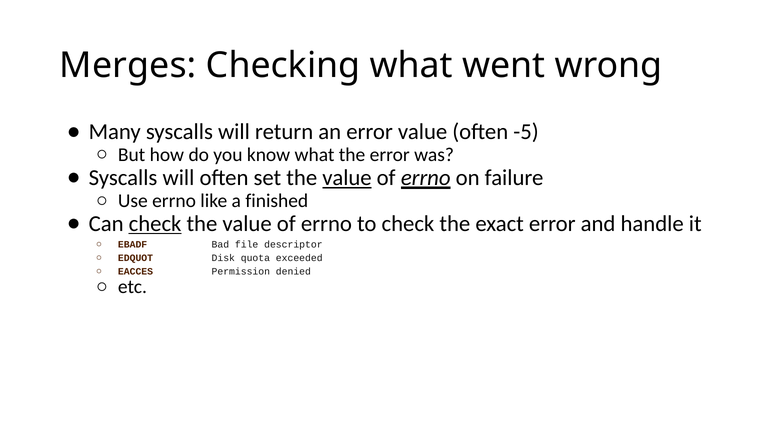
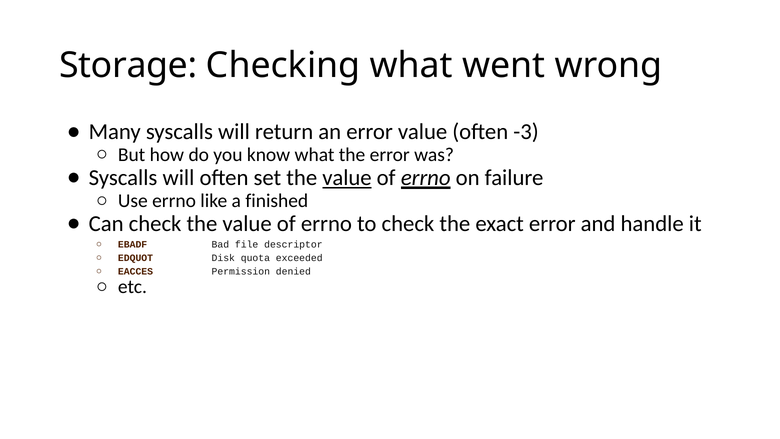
Merges: Merges -> Storage
-5: -5 -> -3
check at (155, 224) underline: present -> none
